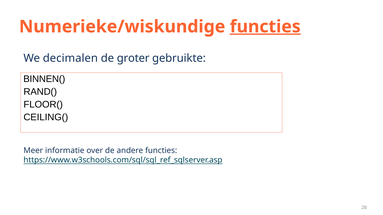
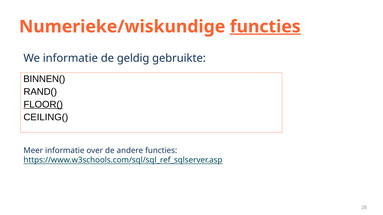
We decimalen: decimalen -> informatie
groter: groter -> geldig
FLOOR( underline: none -> present
